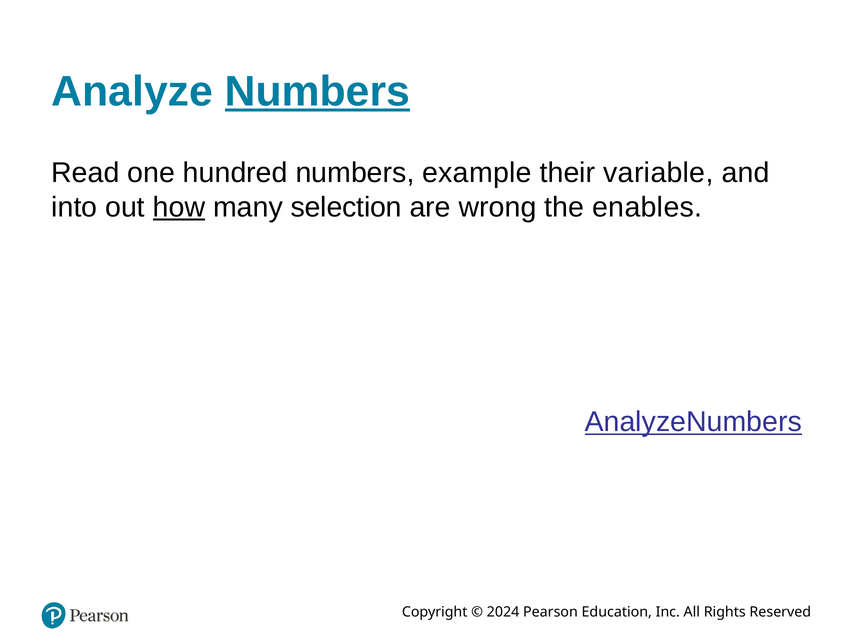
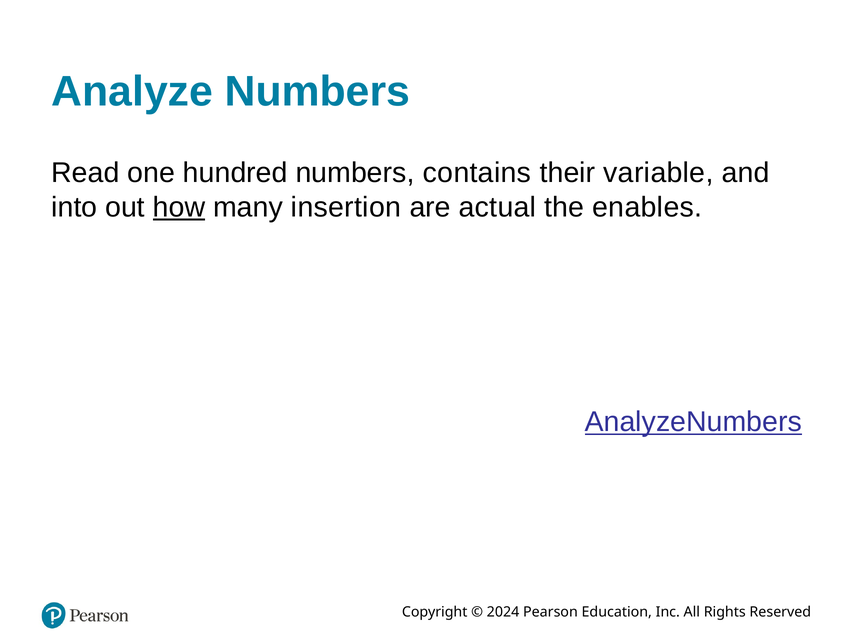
Numbers at (317, 92) underline: present -> none
example: example -> contains
selection: selection -> insertion
wrong: wrong -> actual
